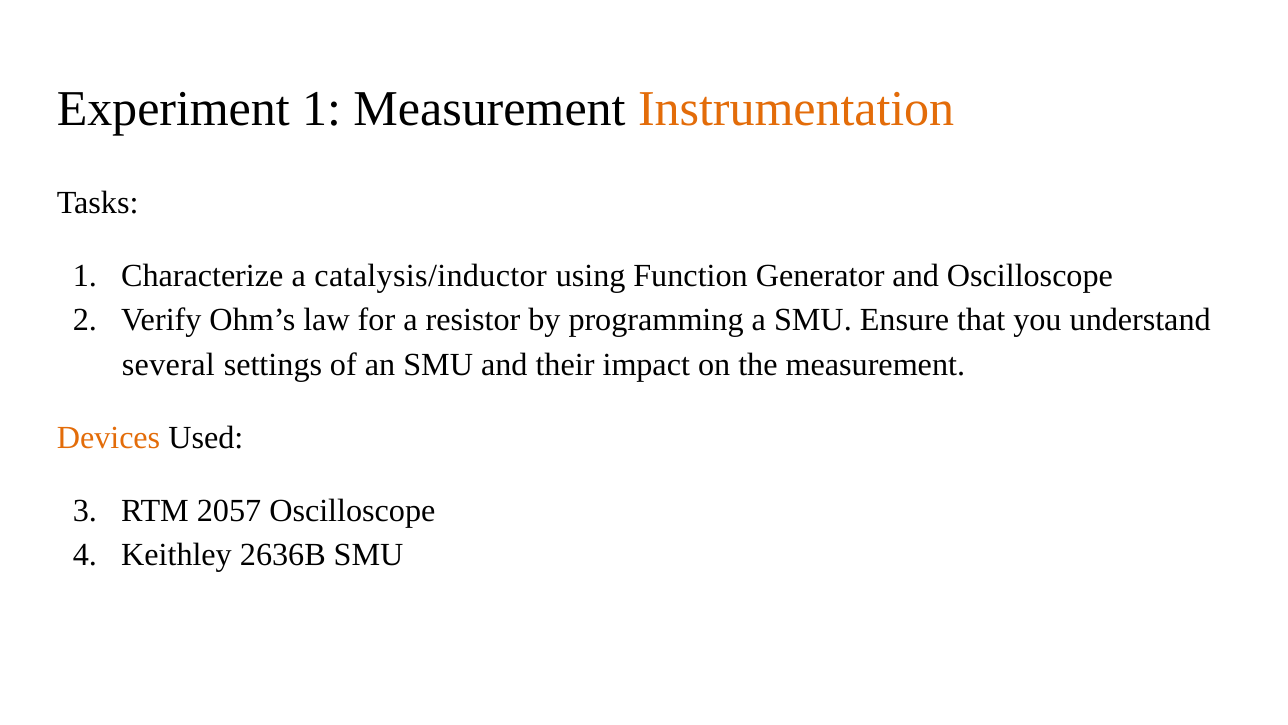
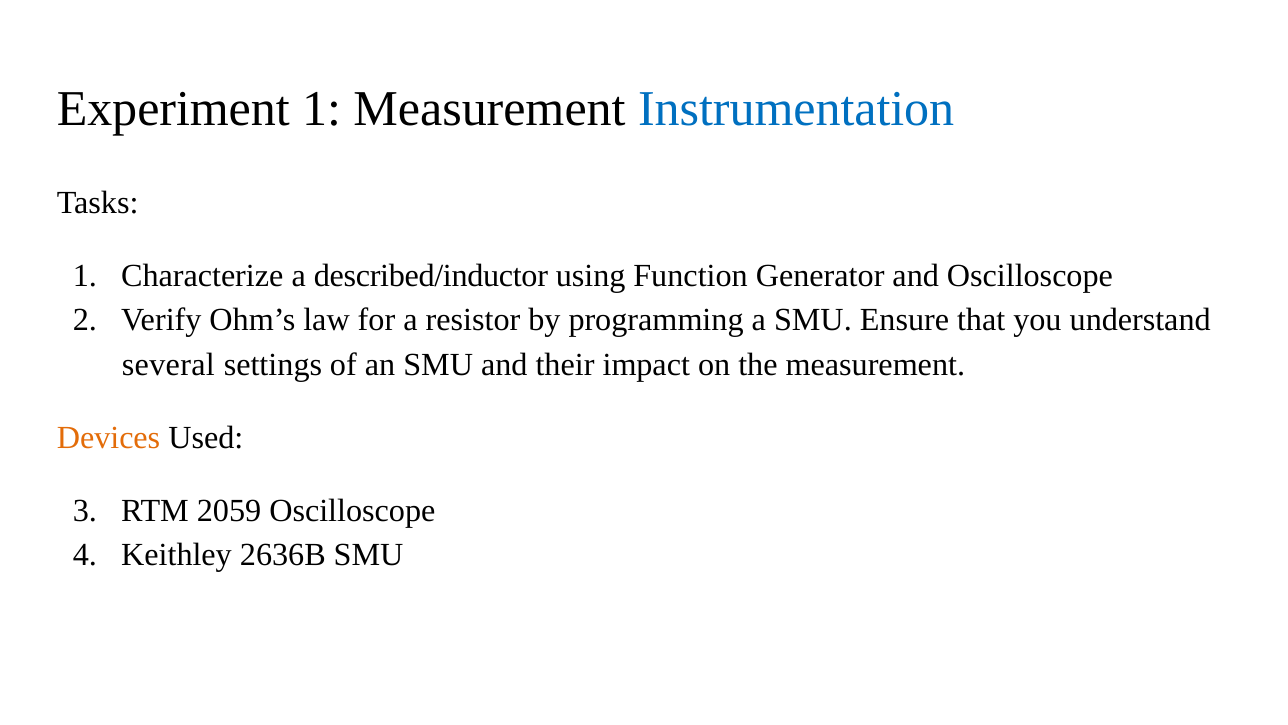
Instrumentation colour: orange -> blue
catalysis/inductor: catalysis/inductor -> described/inductor
2057: 2057 -> 2059
